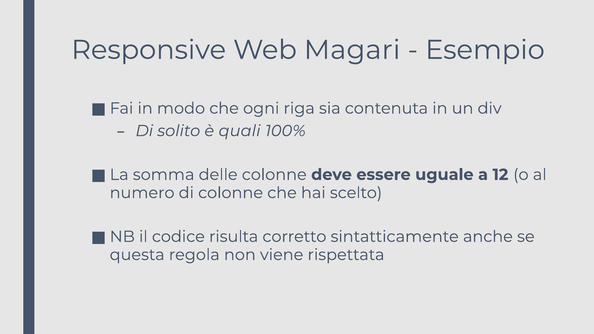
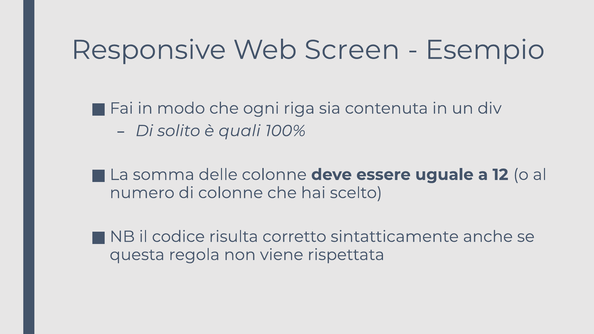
Magari: Magari -> Screen
